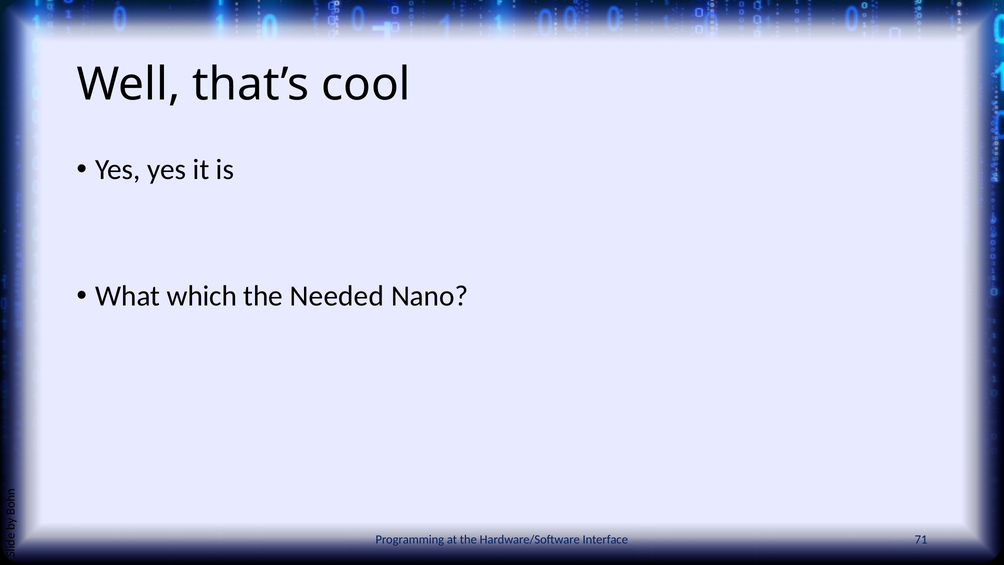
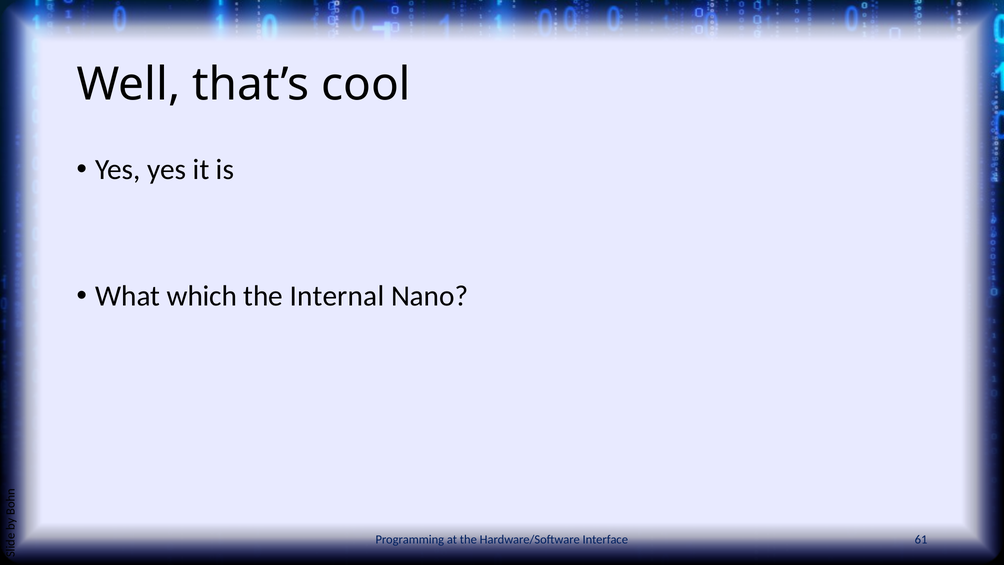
Needed: Needed -> Internal
71: 71 -> 61
